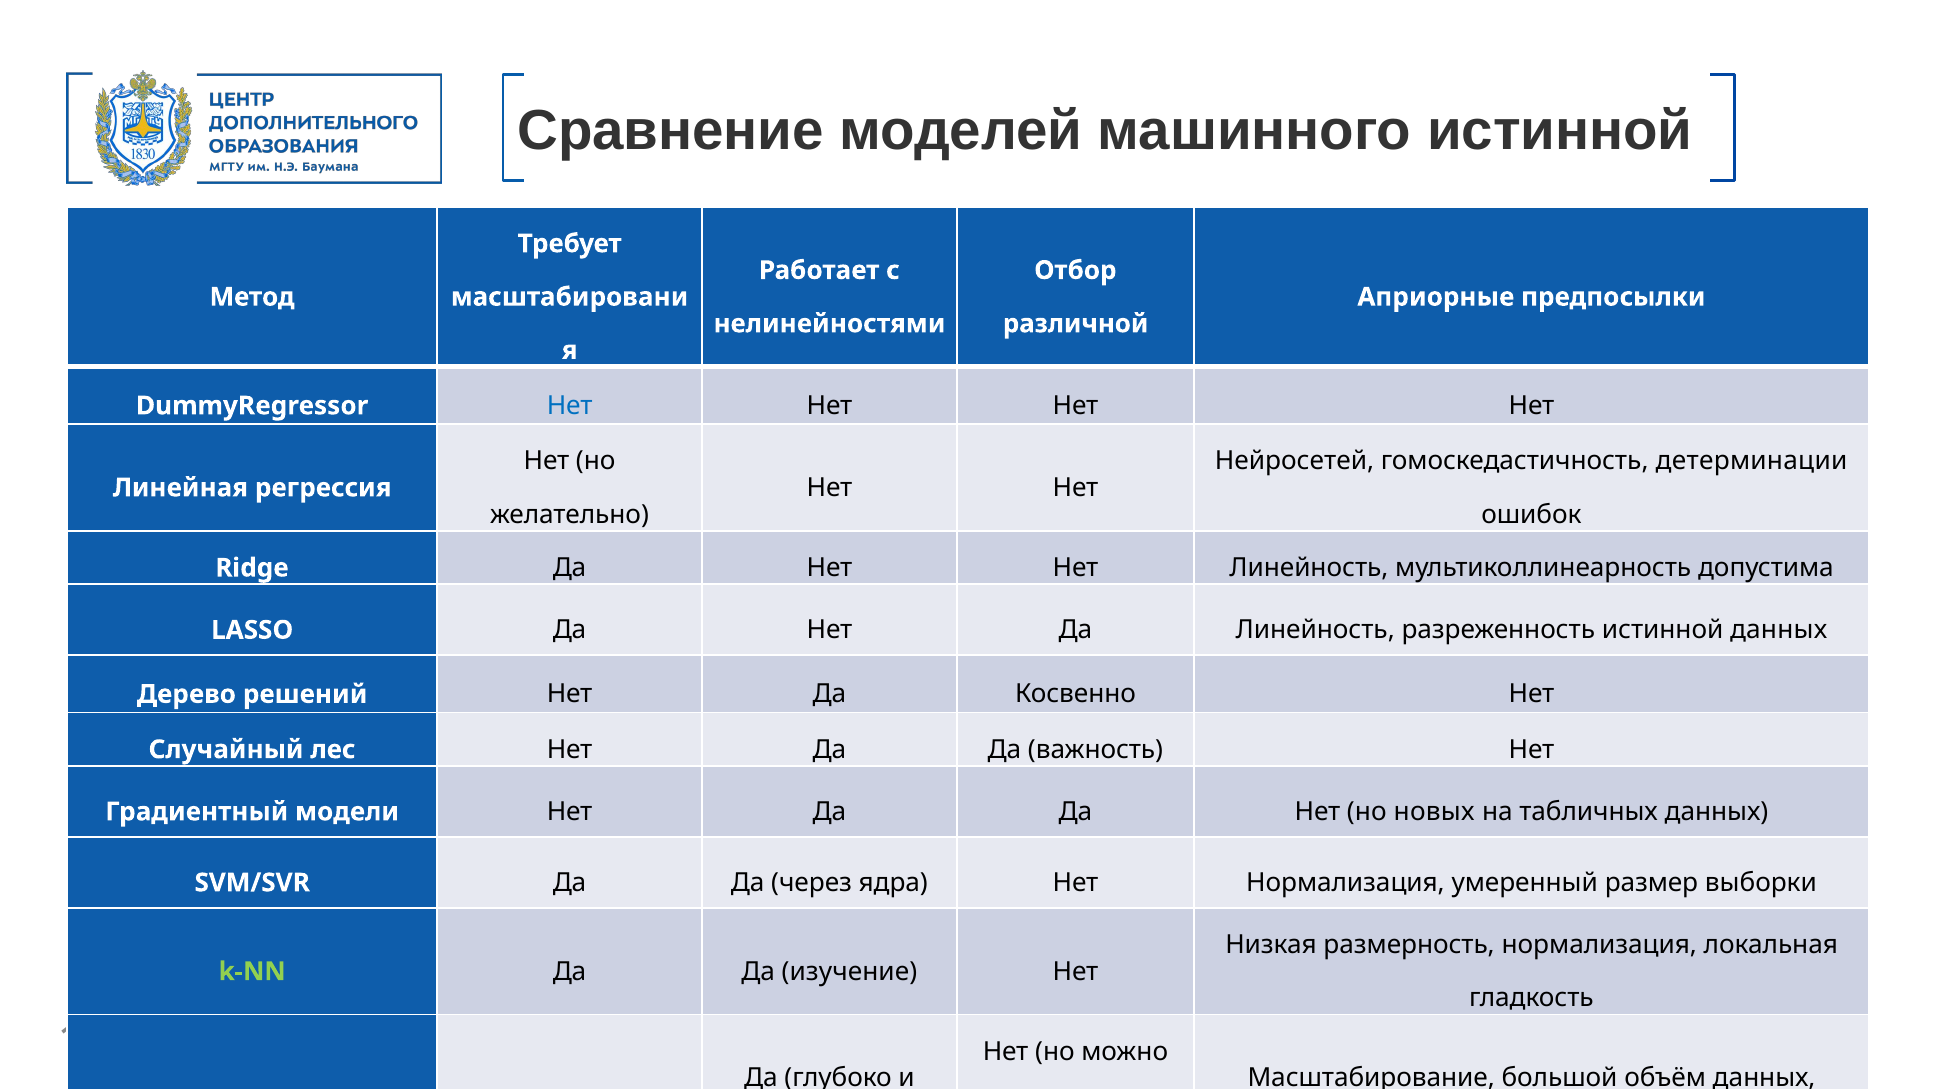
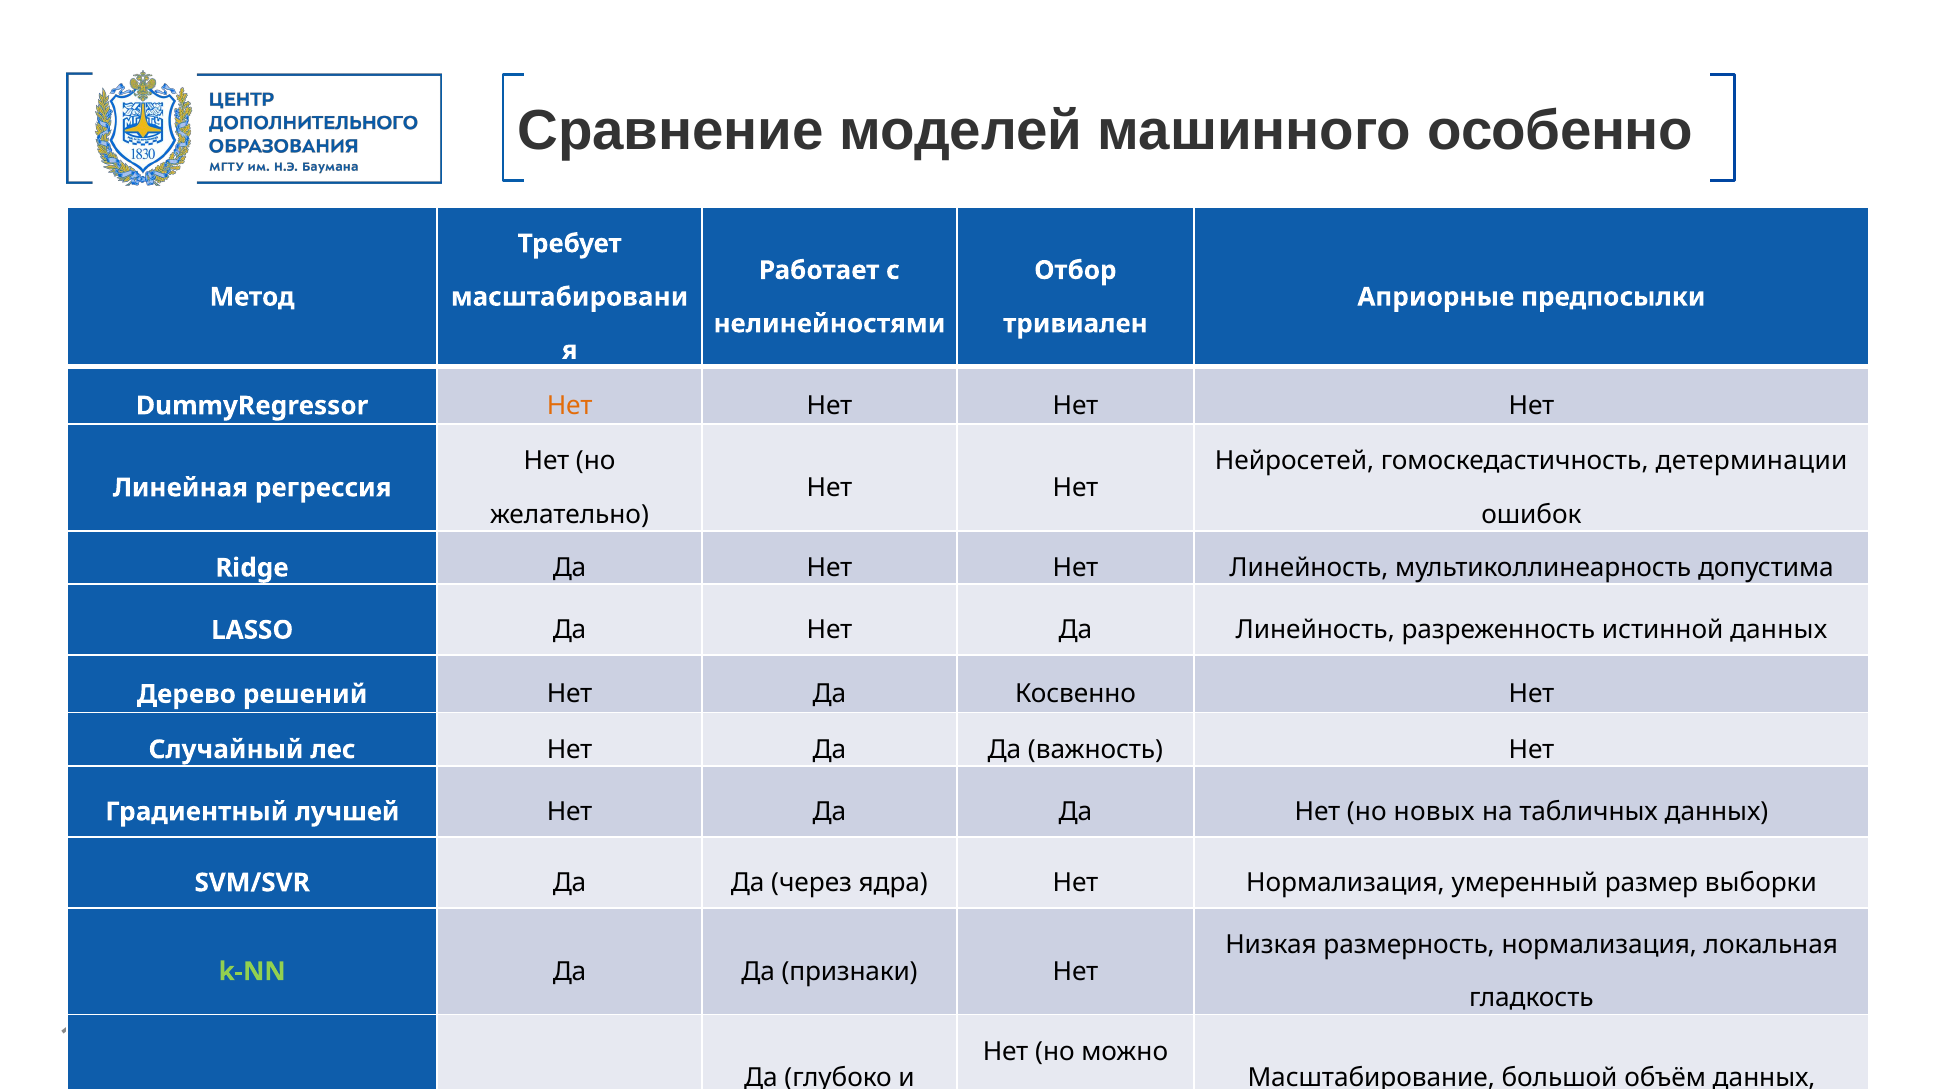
машинного истинной: истинной -> особенно
различной: различной -> тривиален
Нет at (570, 406) colour: blue -> orange
модели: модели -> лучшей
Да изучение: изучение -> признаки
